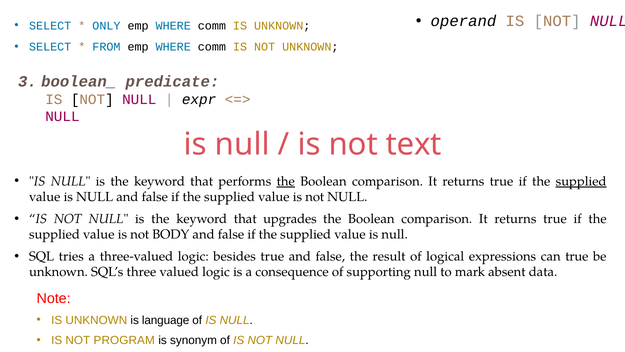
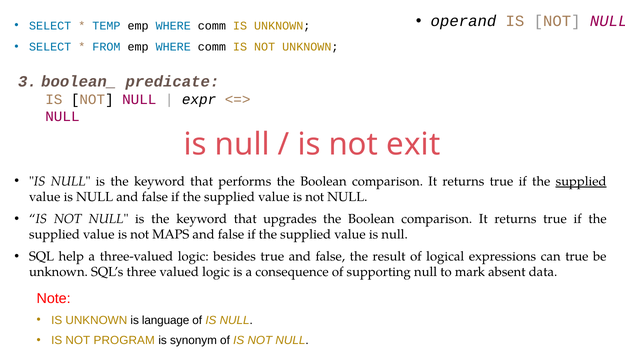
ONLY: ONLY -> TEMP
text: text -> exit
the at (286, 181) underline: present -> none
BODY: BODY -> MAPS
tries: tries -> help
